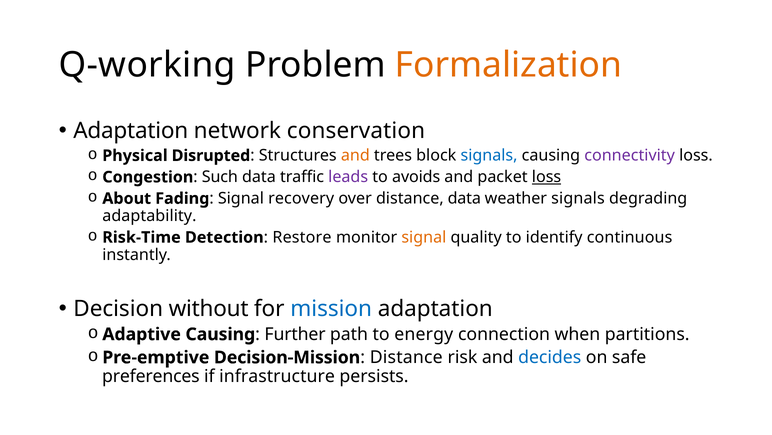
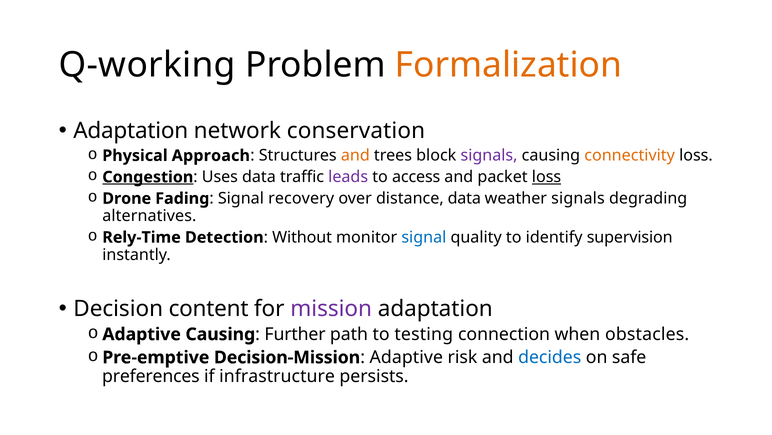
Disrupted: Disrupted -> Approach
signals at (489, 155) colour: blue -> purple
connectivity colour: purple -> orange
Congestion underline: none -> present
Such: Such -> Uses
avoids: avoids -> access
About: About -> Drone
adaptability: adaptability -> alternatives
Risk-Time: Risk-Time -> Rely-Time
Restore: Restore -> Without
signal at (424, 237) colour: orange -> blue
continuous: continuous -> supervision
without: without -> content
mission colour: blue -> purple
energy: energy -> testing
partitions: partitions -> obstacles
Distance at (406, 357): Distance -> Adaptive
